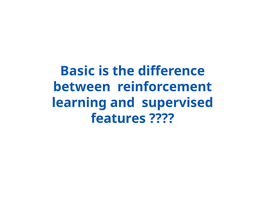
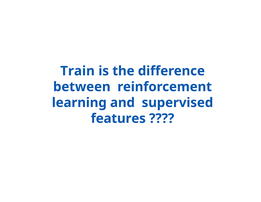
Basic: Basic -> Train
